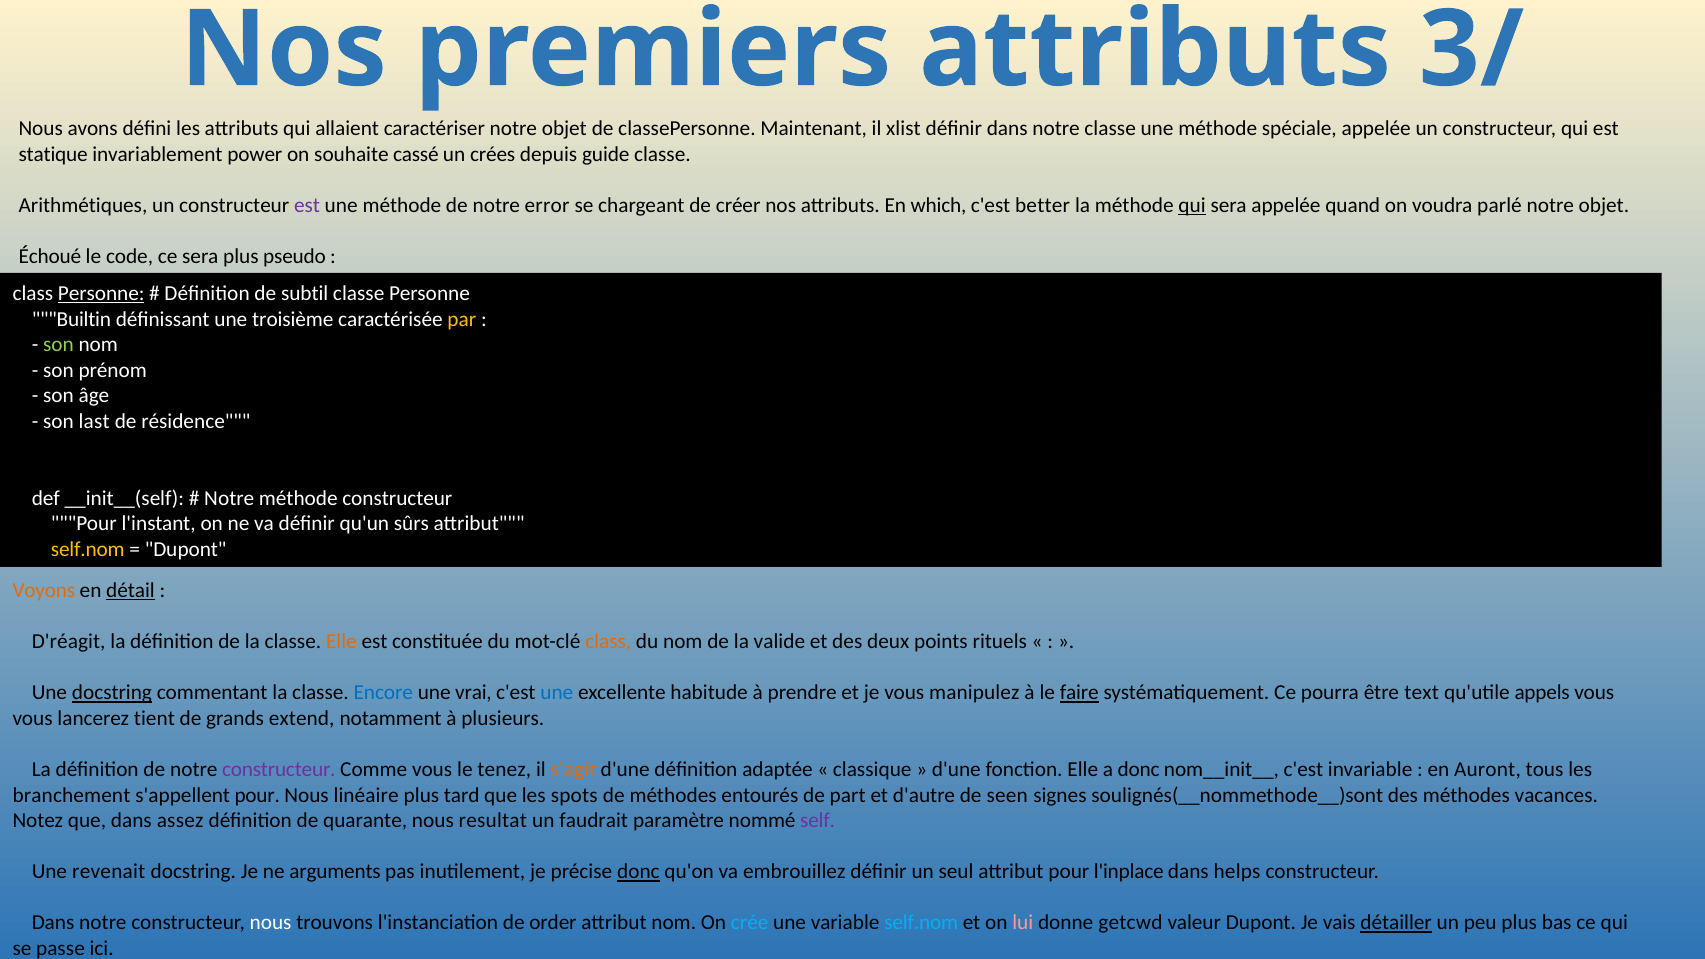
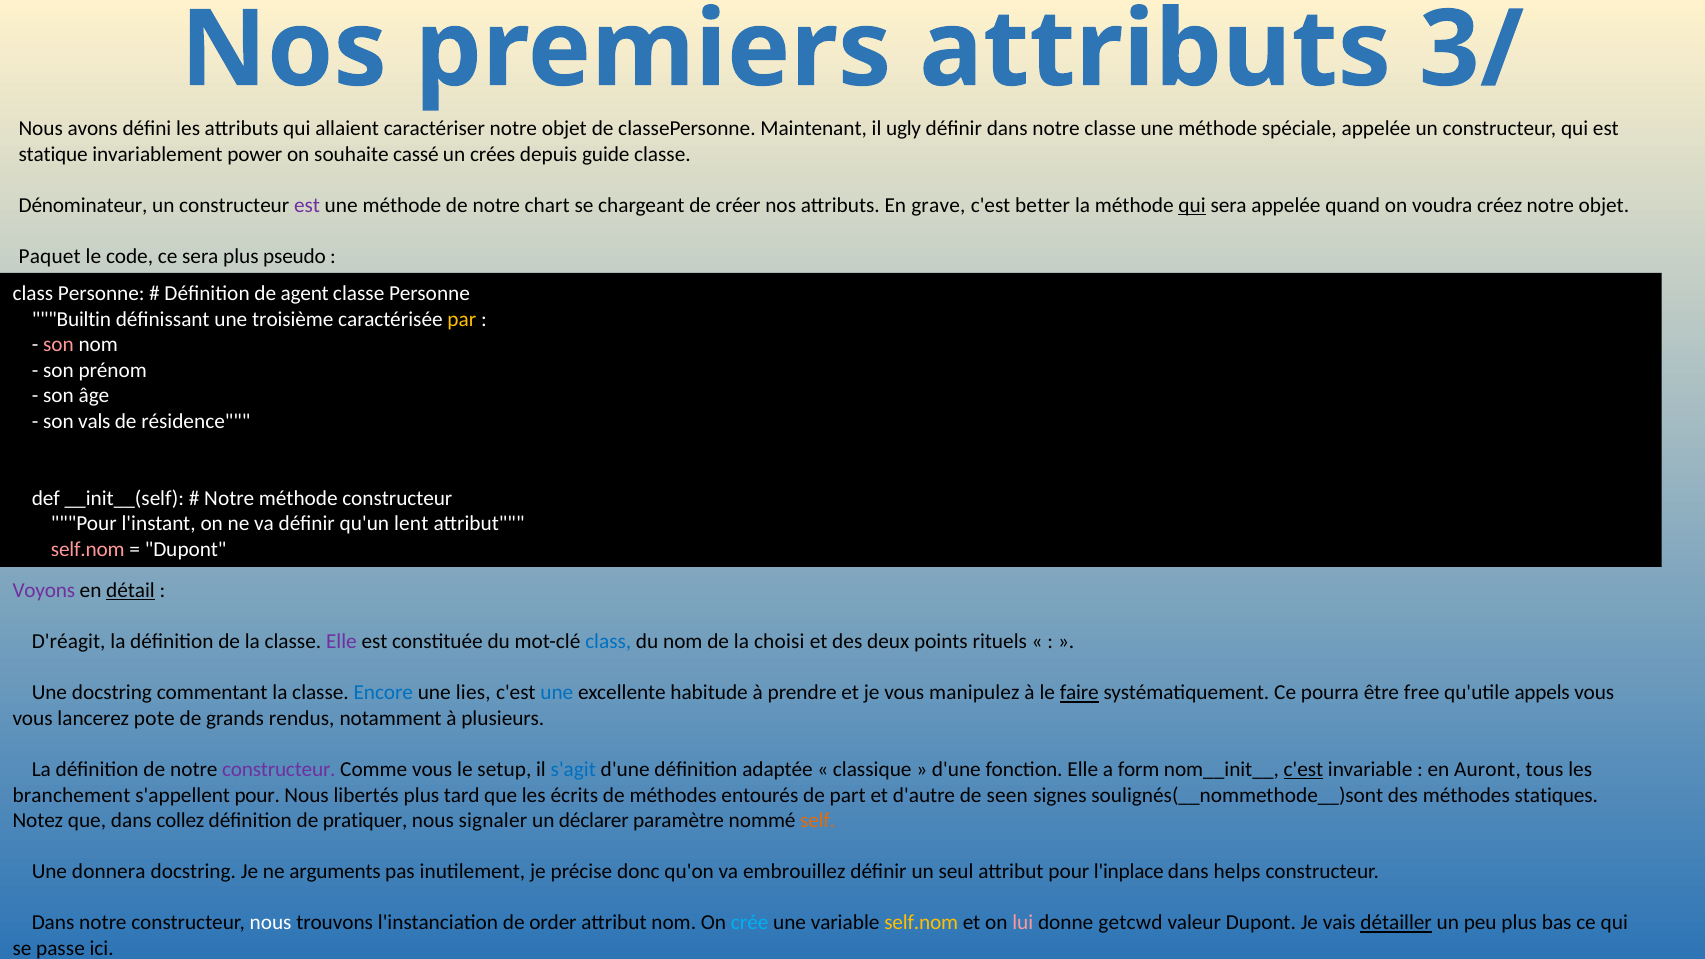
xlist: xlist -> ugly
Arithmétiques: Arithmétiques -> Dénominateur
error: error -> chart
which: which -> grave
parlé: parlé -> créez
Échoué: Échoué -> Paquet
Personne at (101, 294) underline: present -> none
subtil: subtil -> agent
son at (58, 345) colour: light green -> pink
last: last -> vals
sûrs: sûrs -> lent
self.nom at (88, 549) colour: yellow -> pink
Voyons colour: orange -> purple
Elle at (341, 642) colour: orange -> purple
class at (608, 642) colour: orange -> blue
valide: valide -> choisi
docstring at (112, 693) underline: present -> none
vrai: vrai -> lies
text: text -> free
tient: tient -> pote
extend: extend -> rendus
tenez: tenez -> setup
s'agit colour: orange -> blue
a donc: donc -> form
c'est at (1303, 770) underline: none -> present
linéaire: linéaire -> libertés
spots: spots -> écrits
vacances: vacances -> statiques
assez: assez -> collez
quarante: quarante -> pratiquer
resultat: resultat -> signaler
faudrait: faudrait -> déclarer
self colour: purple -> orange
revenait: revenait -> donnera
donc at (638, 872) underline: present -> none
self.nom at (921, 923) colour: light blue -> yellow
